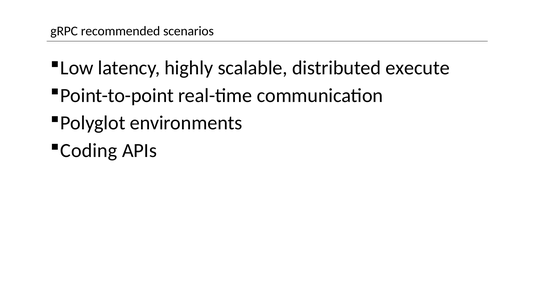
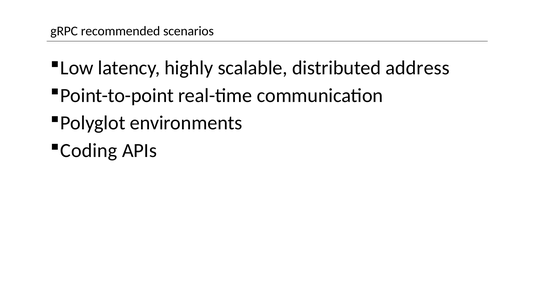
execute: execute -> address
